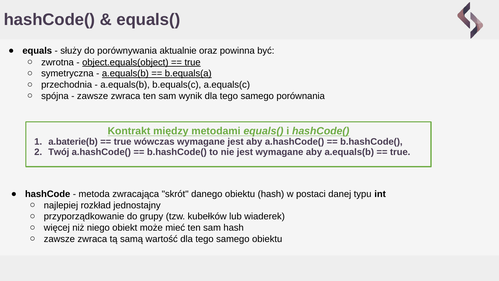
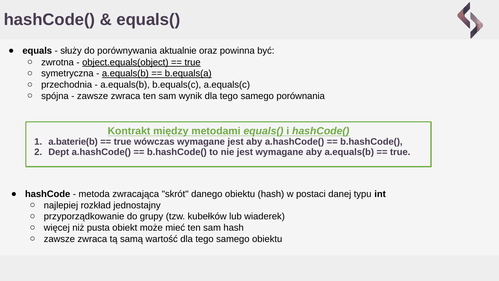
Twój: Twój -> Dept
niego: niego -> pusta
